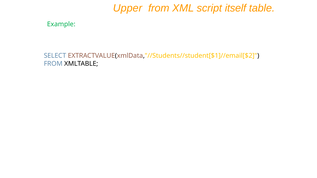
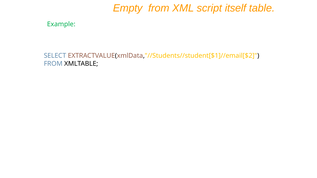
Upper: Upper -> Empty
